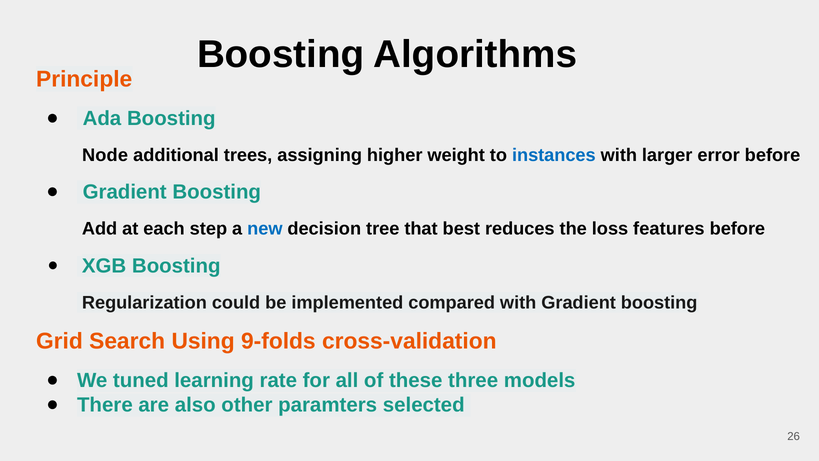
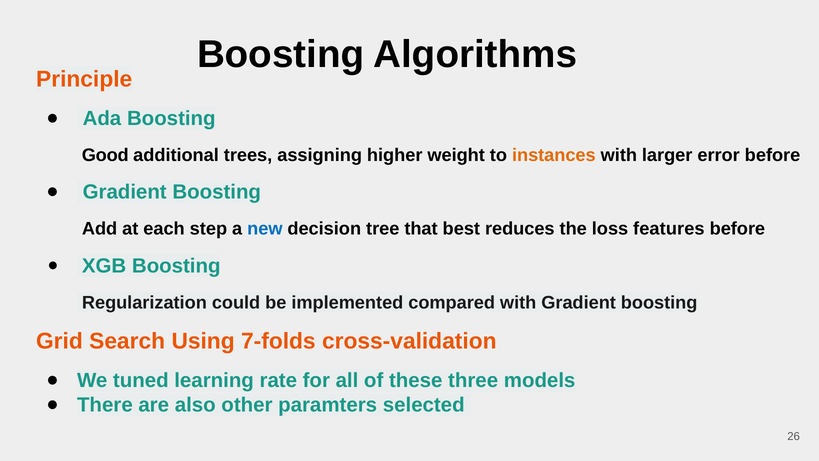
Node: Node -> Good
instances colour: blue -> orange
9-folds: 9-folds -> 7-folds
